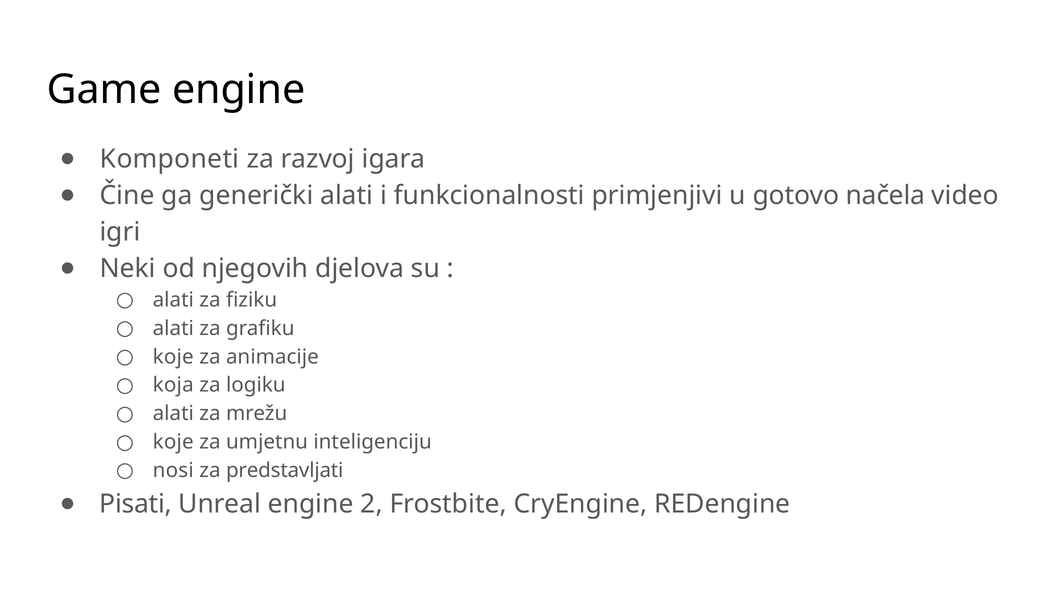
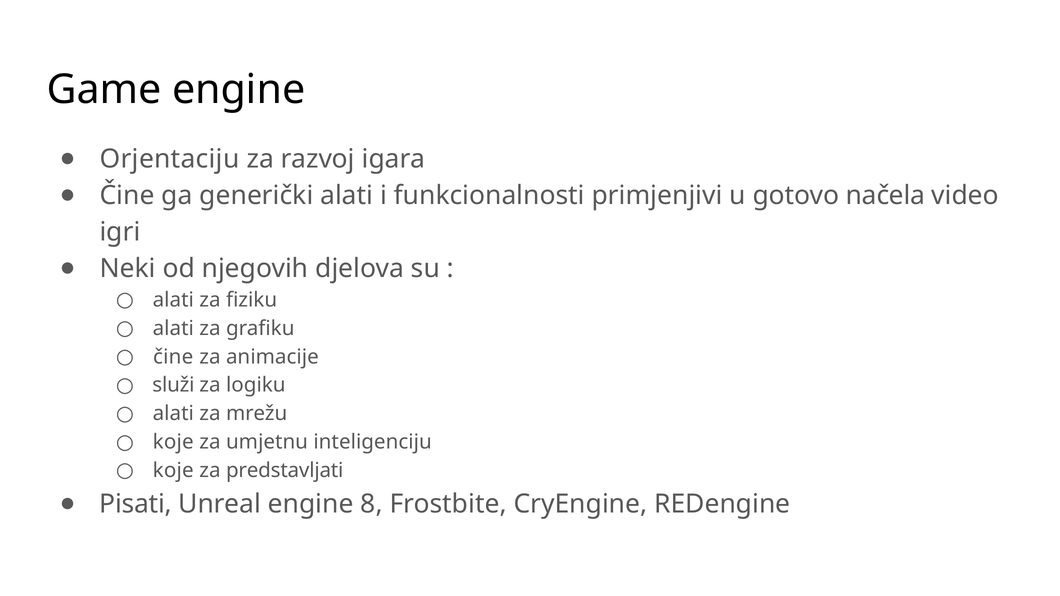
Komponeti: Komponeti -> Orjentaciju
koje at (173, 357): koje -> čine
koja: koja -> služi
nosi at (173, 471): nosi -> koje
2: 2 -> 8
